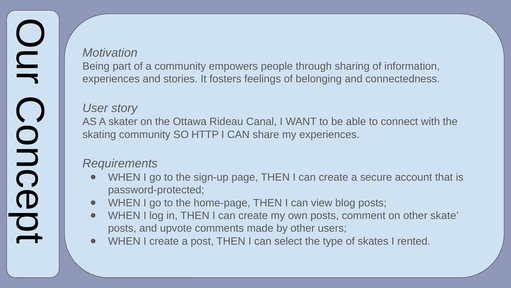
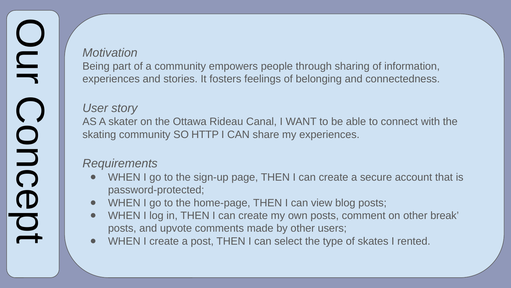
skate: skate -> break
